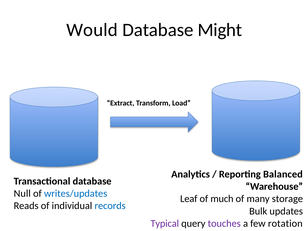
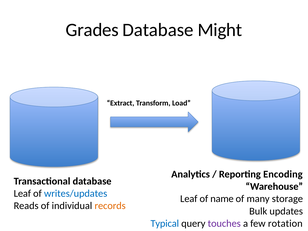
Would: Would -> Grades
Balanced: Balanced -> Encoding
Null at (22, 193): Null -> Leaf
much: much -> name
records colour: blue -> orange
Typical colour: purple -> blue
